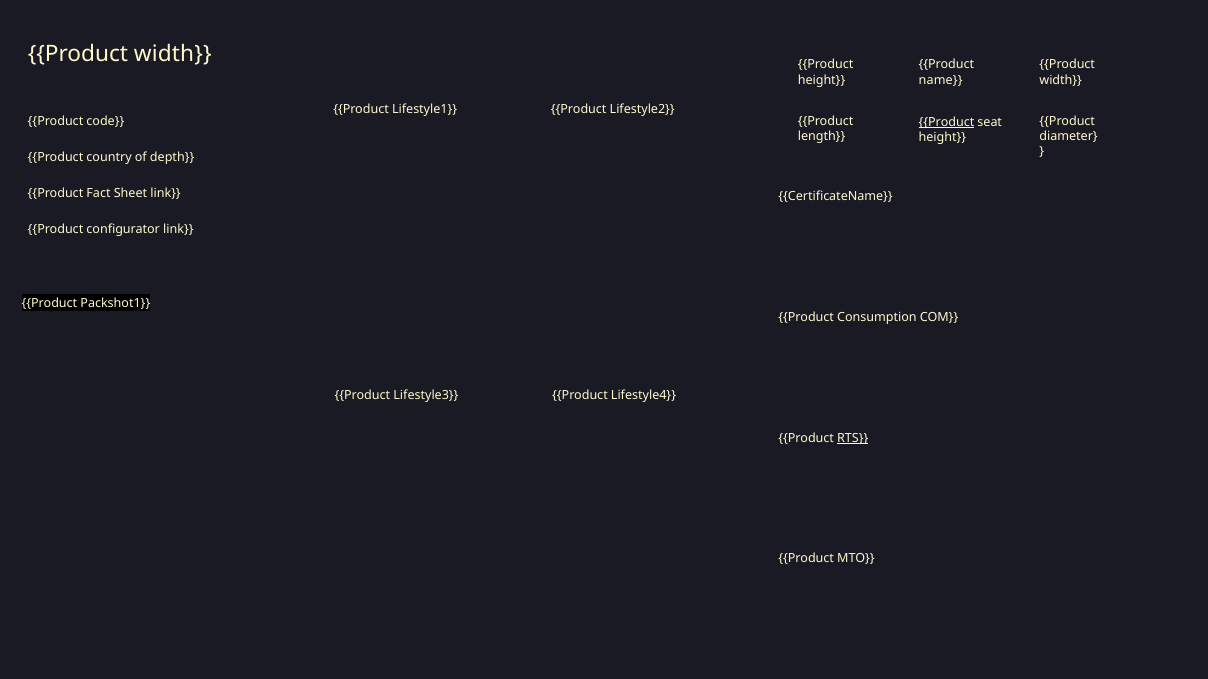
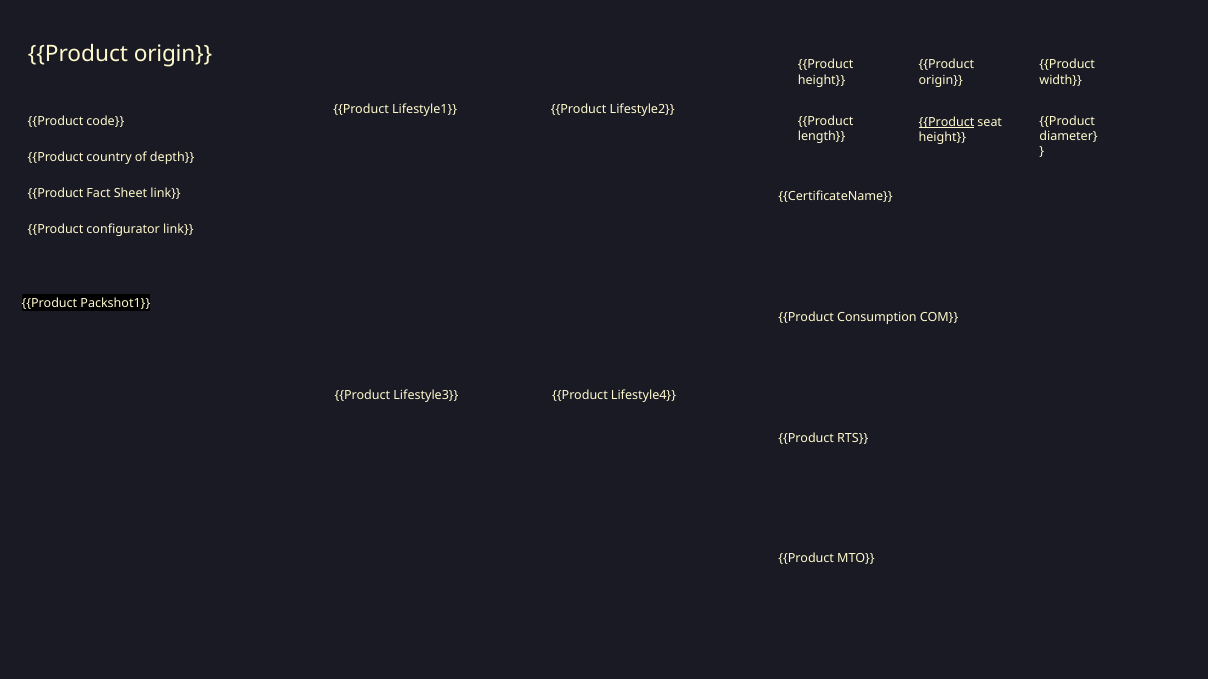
width at (173, 54): width -> origin
name at (941, 80): name -> origin
RTS underline: present -> none
